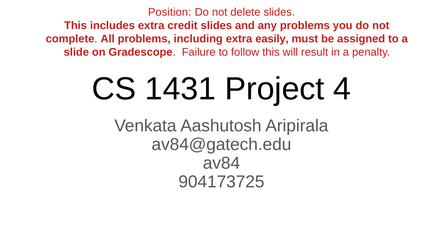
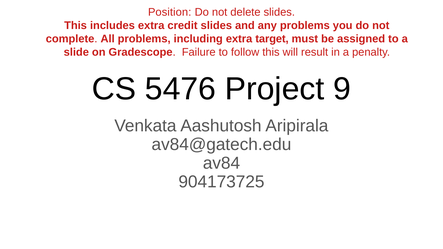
easily: easily -> target
1431: 1431 -> 5476
4: 4 -> 9
